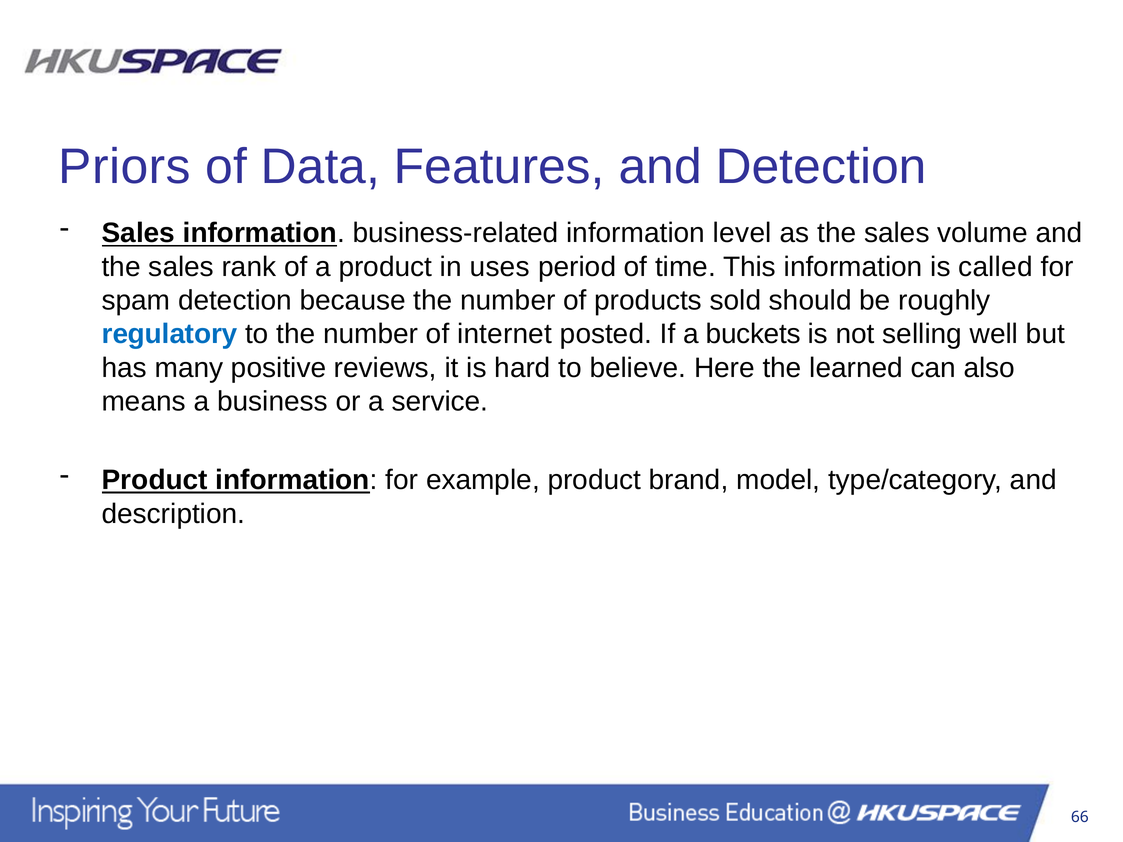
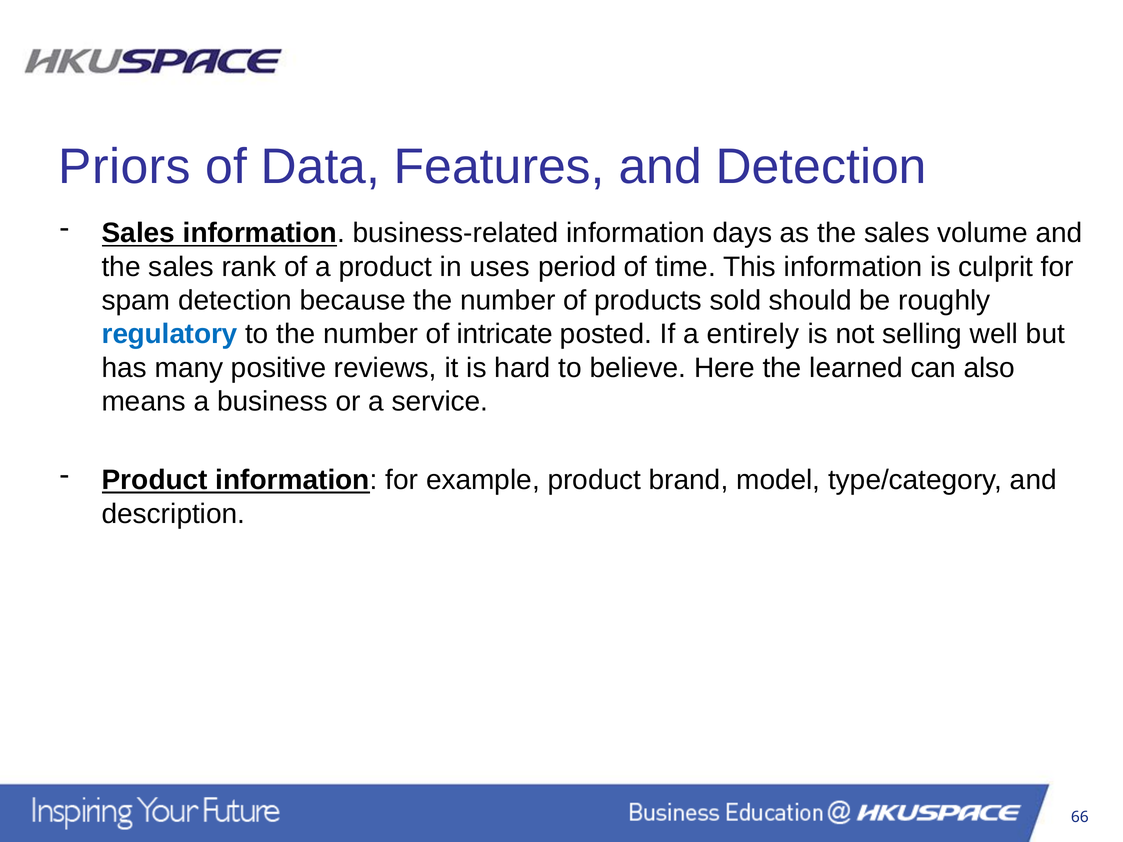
level: level -> days
called: called -> culprit
internet: internet -> intricate
buckets: buckets -> entirely
